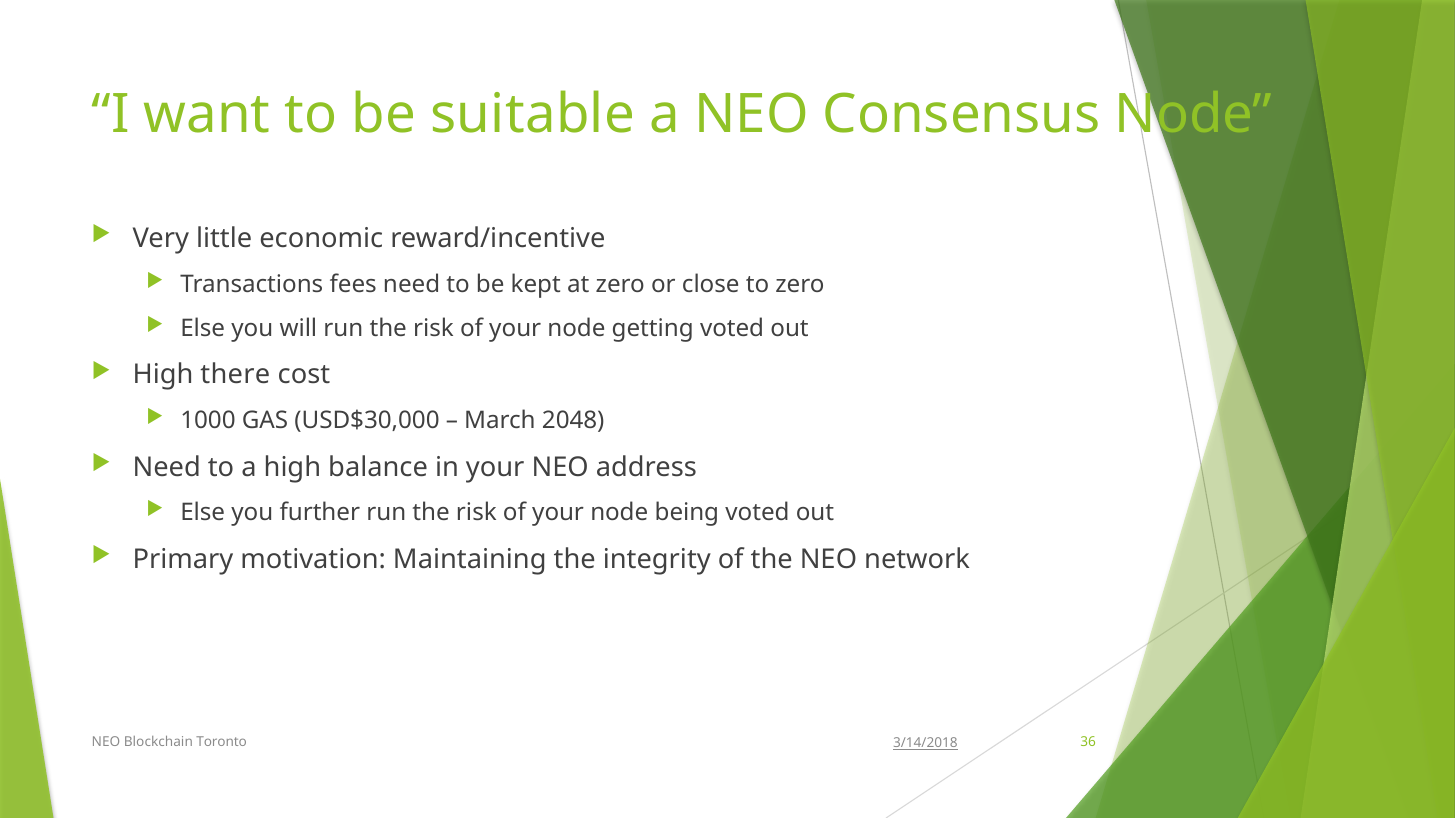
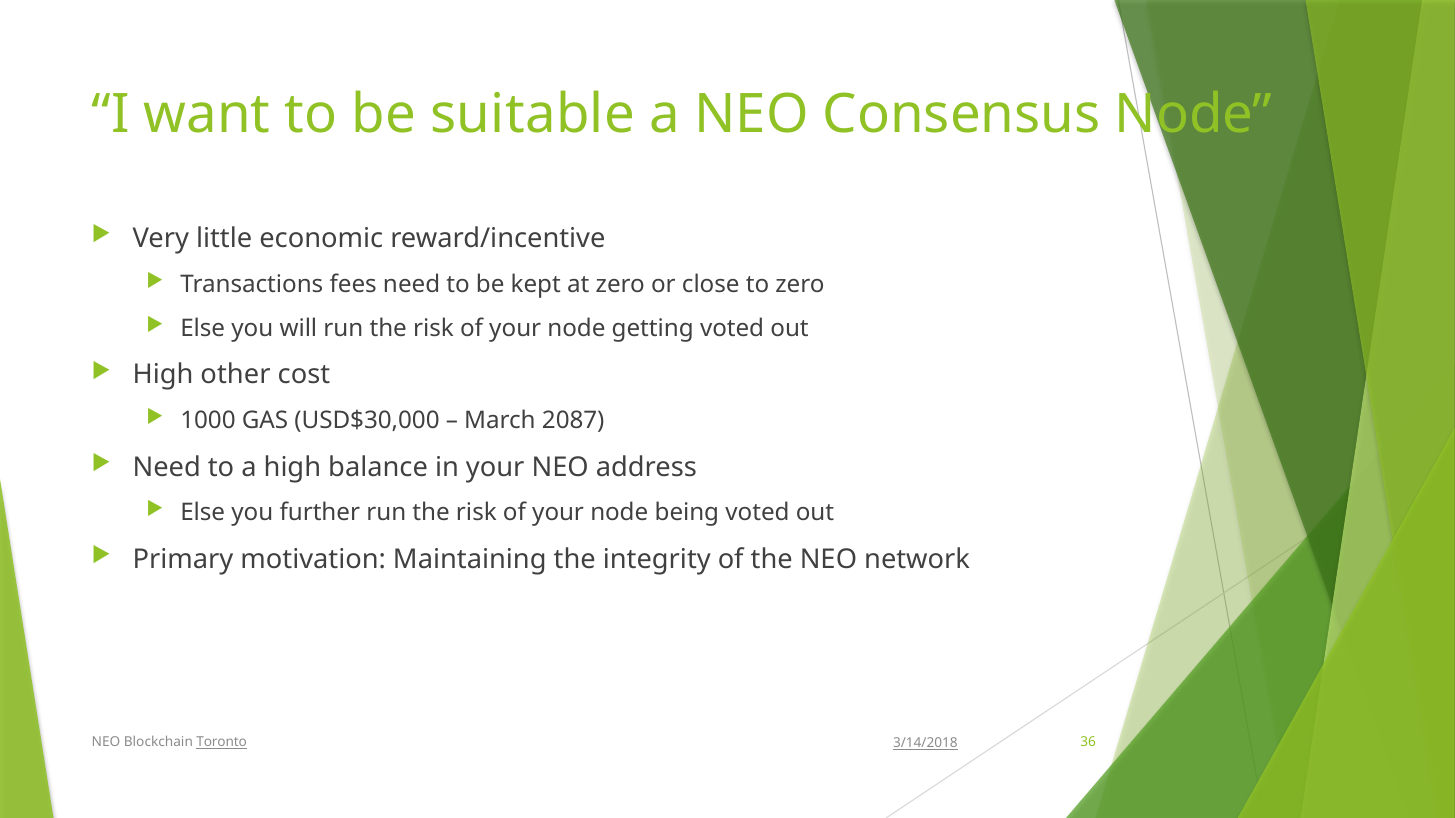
there: there -> other
2048: 2048 -> 2087
Toronto underline: none -> present
